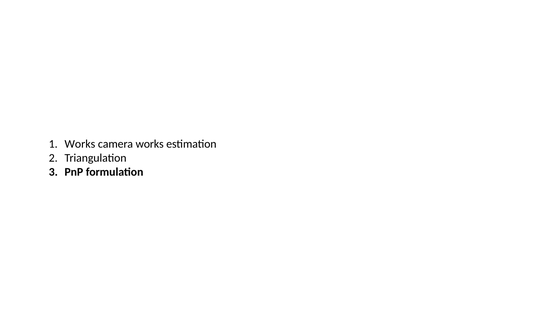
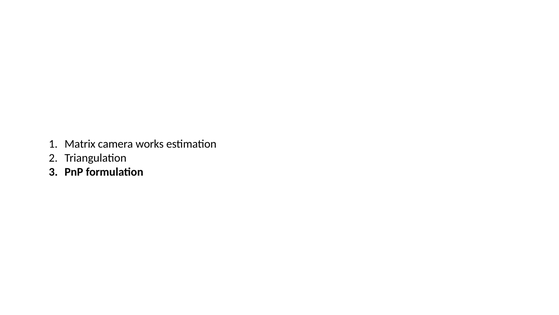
Works at (80, 144): Works -> Matrix
